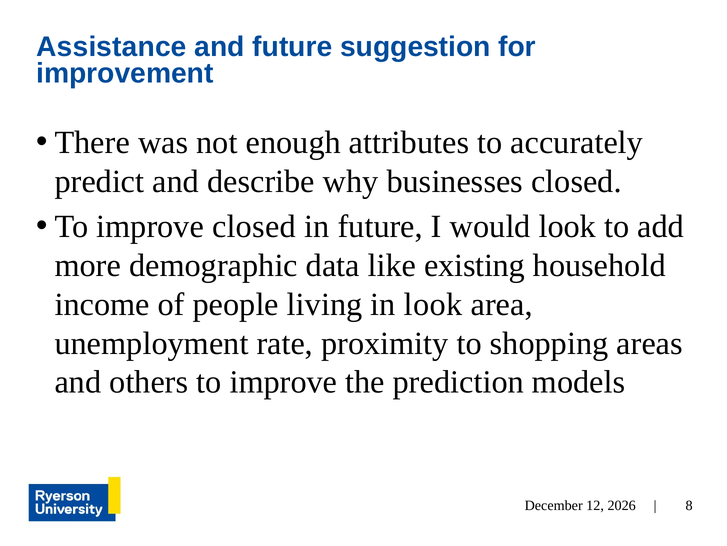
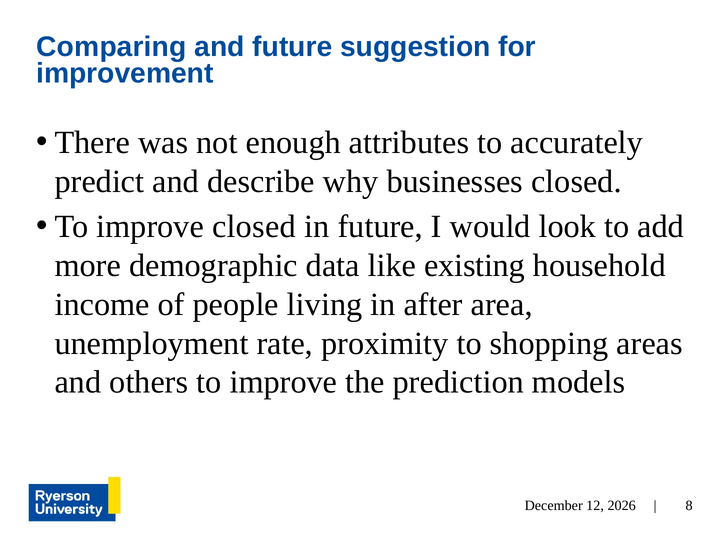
Assistance: Assistance -> Comparing
in look: look -> after
